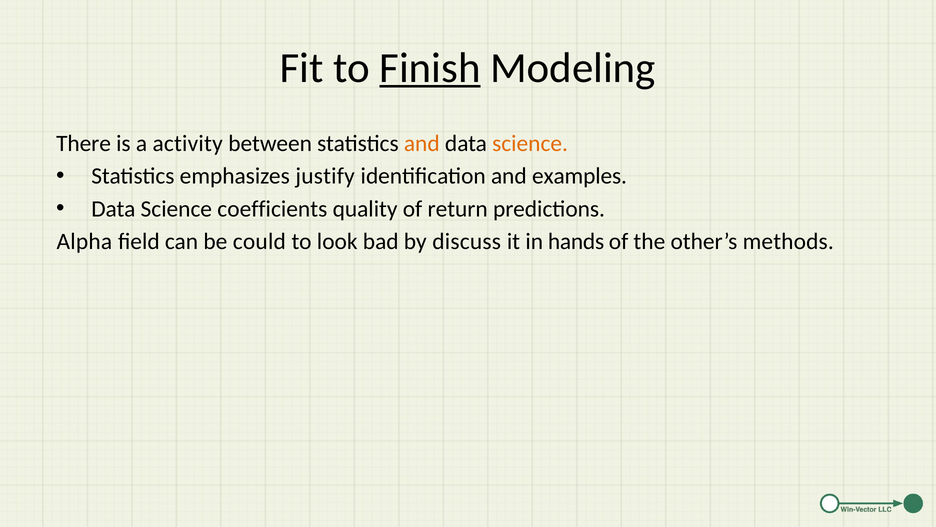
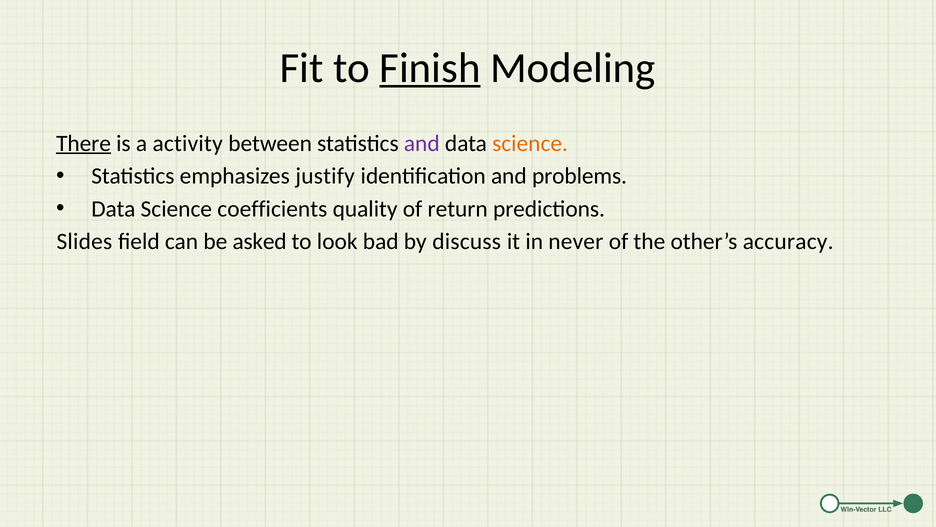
There underline: none -> present
and at (422, 143) colour: orange -> purple
examples: examples -> problems
Alpha: Alpha -> Slides
could: could -> asked
hands: hands -> never
methods: methods -> accuracy
